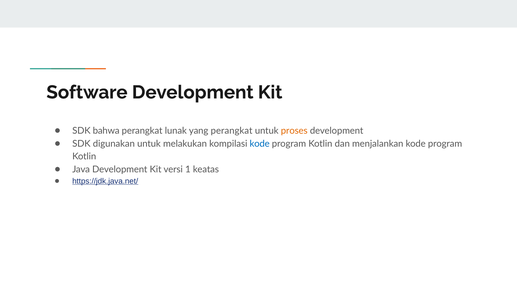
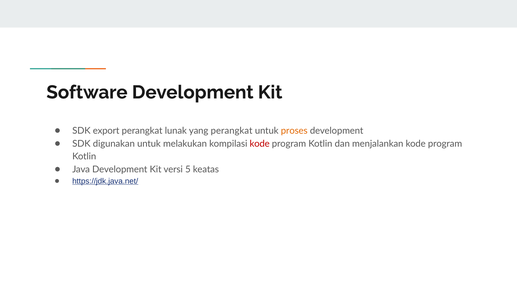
bahwa: bahwa -> export
kode at (260, 144) colour: blue -> red
1: 1 -> 5
